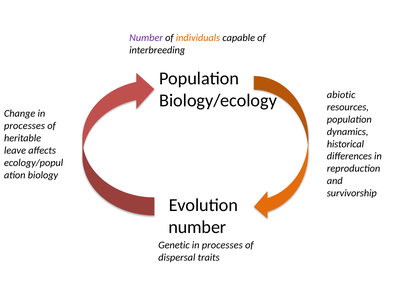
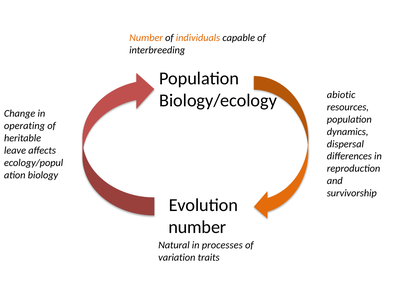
Number at (146, 38) colour: purple -> orange
processes at (24, 126): processes -> operating
historical: historical -> dispersal
Genetic: Genetic -> Natural
dispersal: dispersal -> variation
